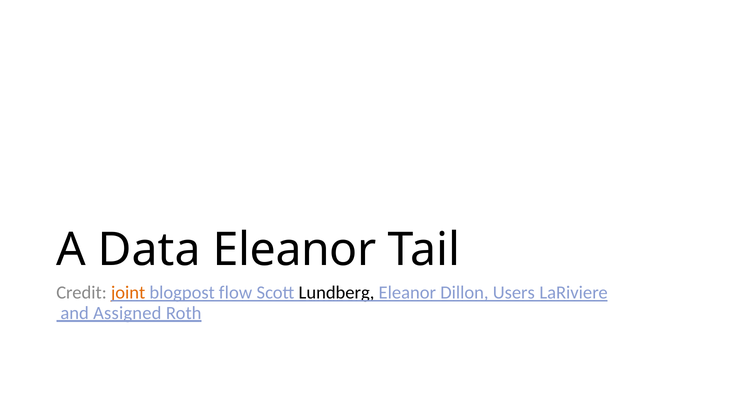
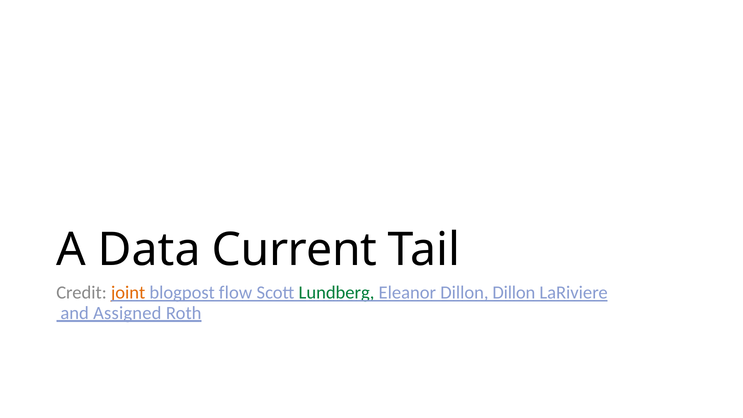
Data Eleanor: Eleanor -> Current
Lundberg colour: black -> green
Dillon Users: Users -> Dillon
